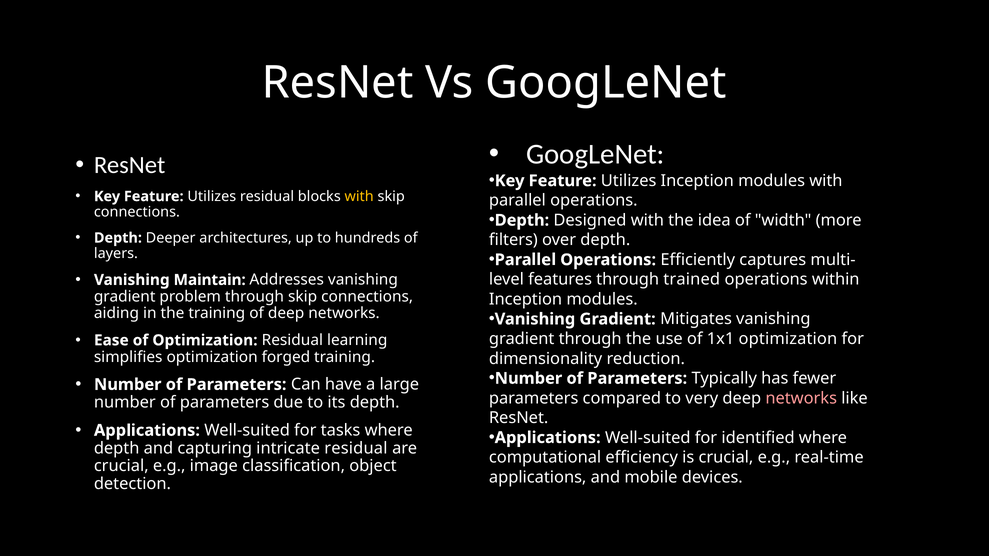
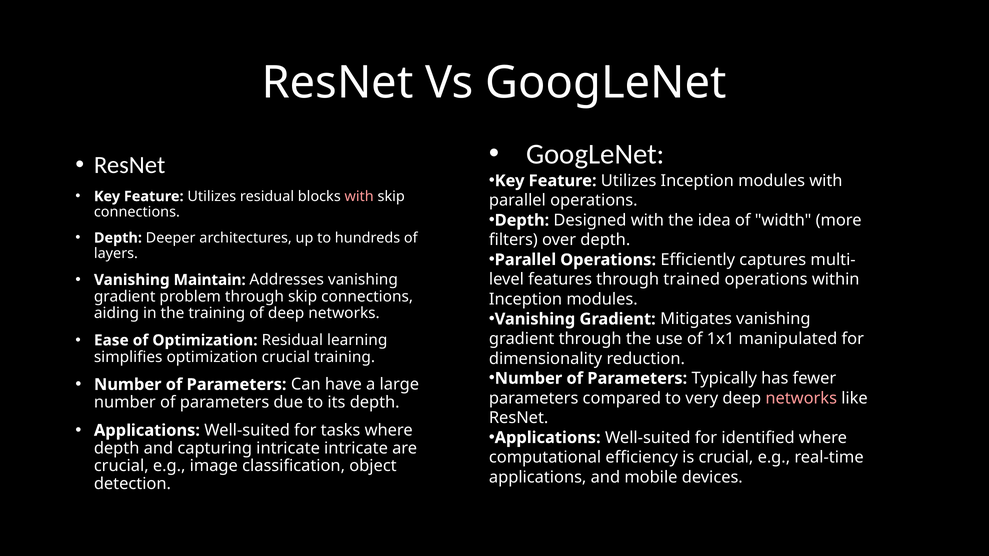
with at (359, 197) colour: yellow -> pink
1x1 optimization: optimization -> manipulated
optimization forged: forged -> crucial
intricate residual: residual -> intricate
